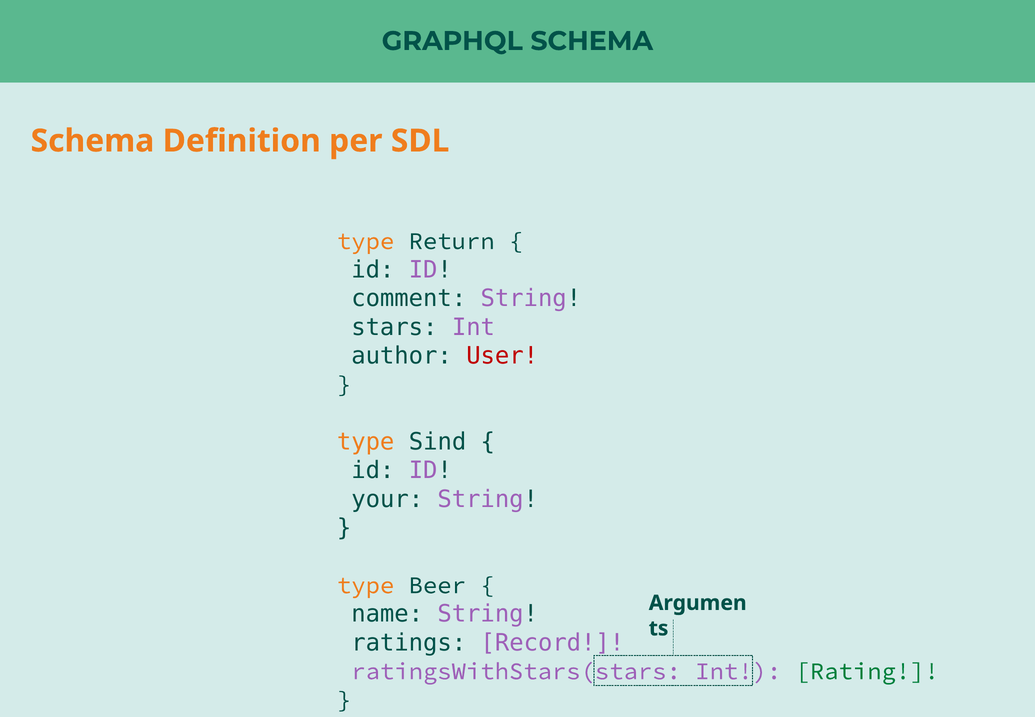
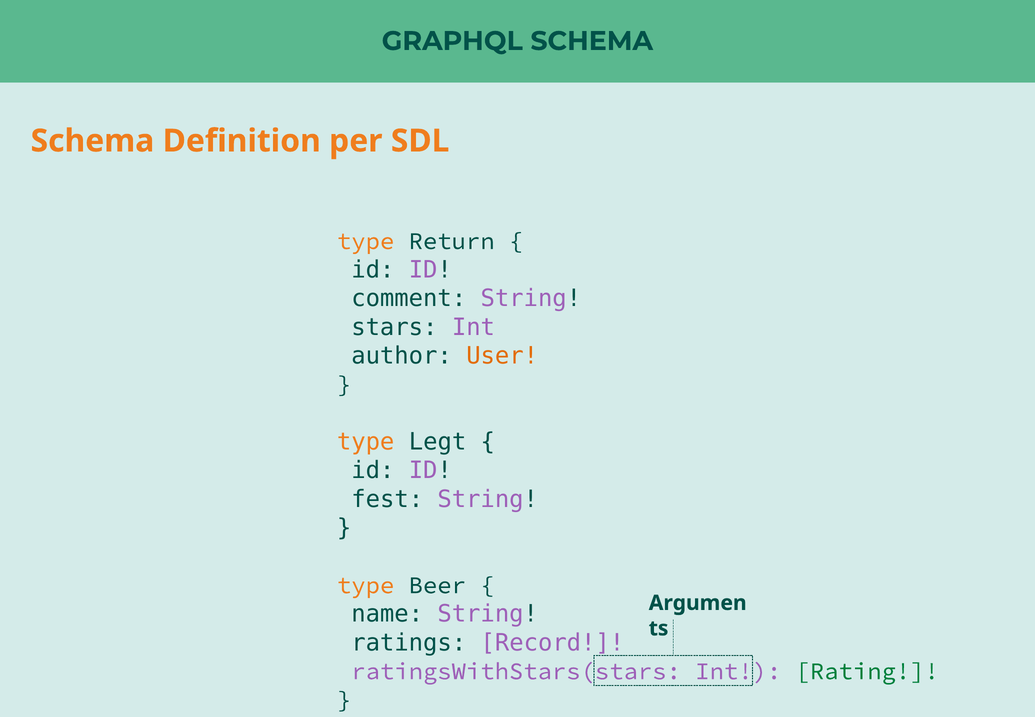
User colour: red -> orange
Sind: Sind -> Legt
your: your -> fest
